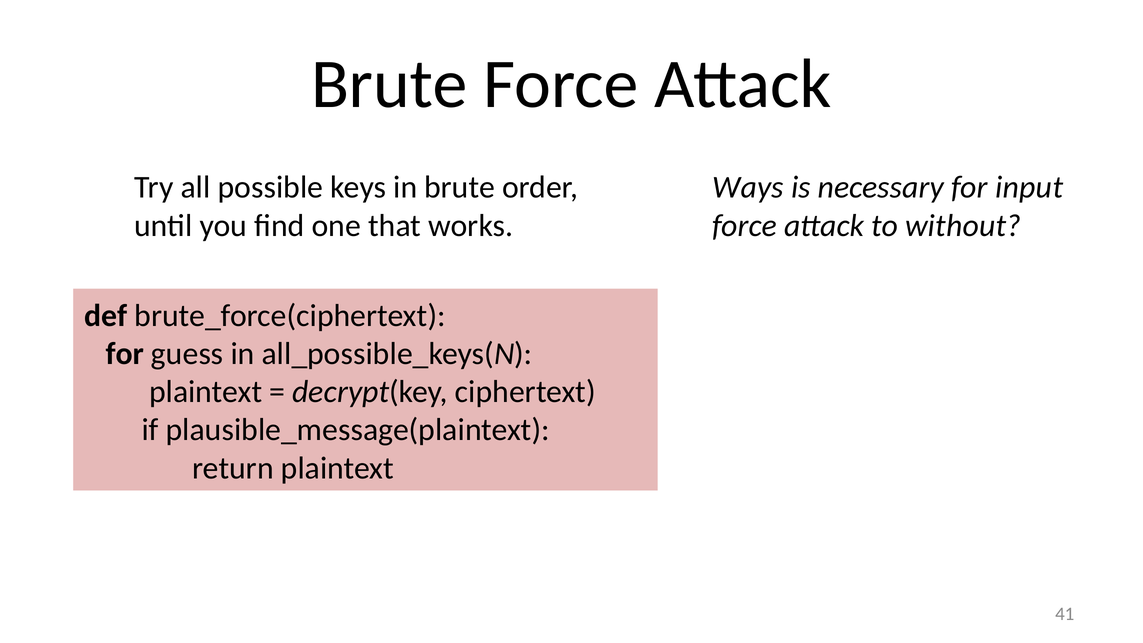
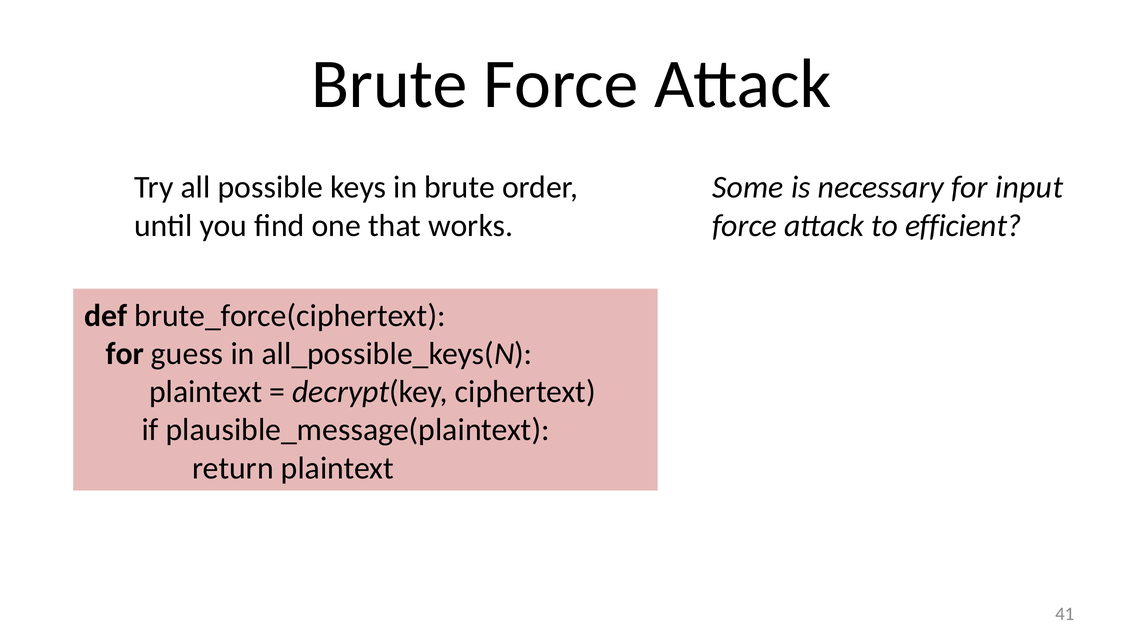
Ways: Ways -> Some
without: without -> efficient
